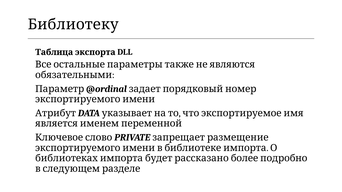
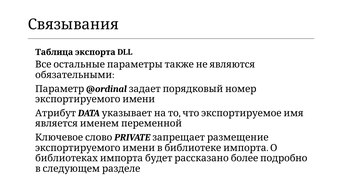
Библиотеку: Библиотеку -> Связывания
